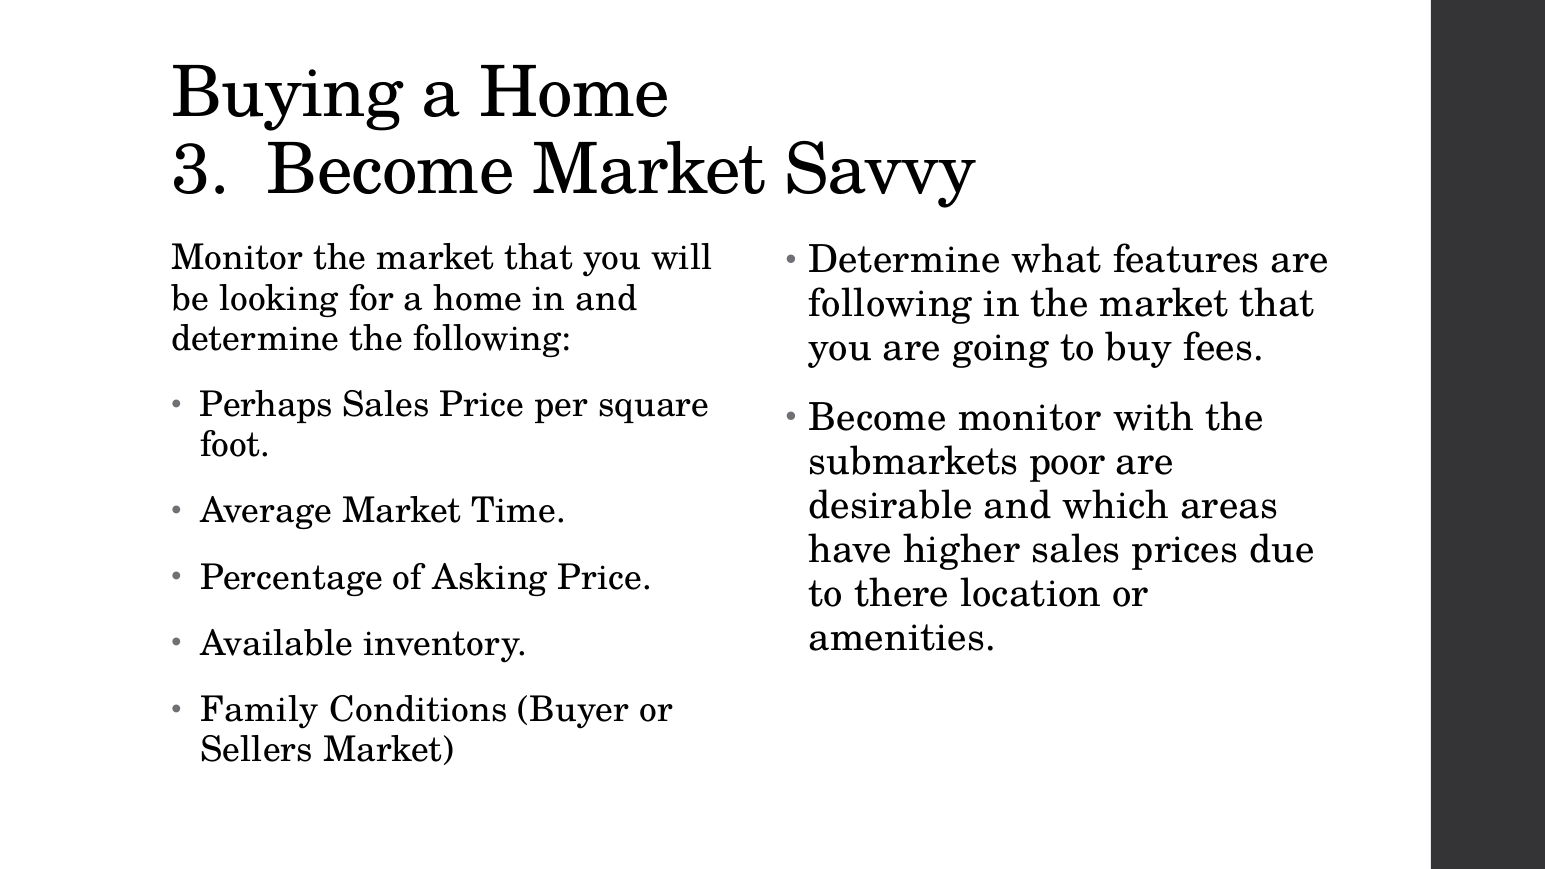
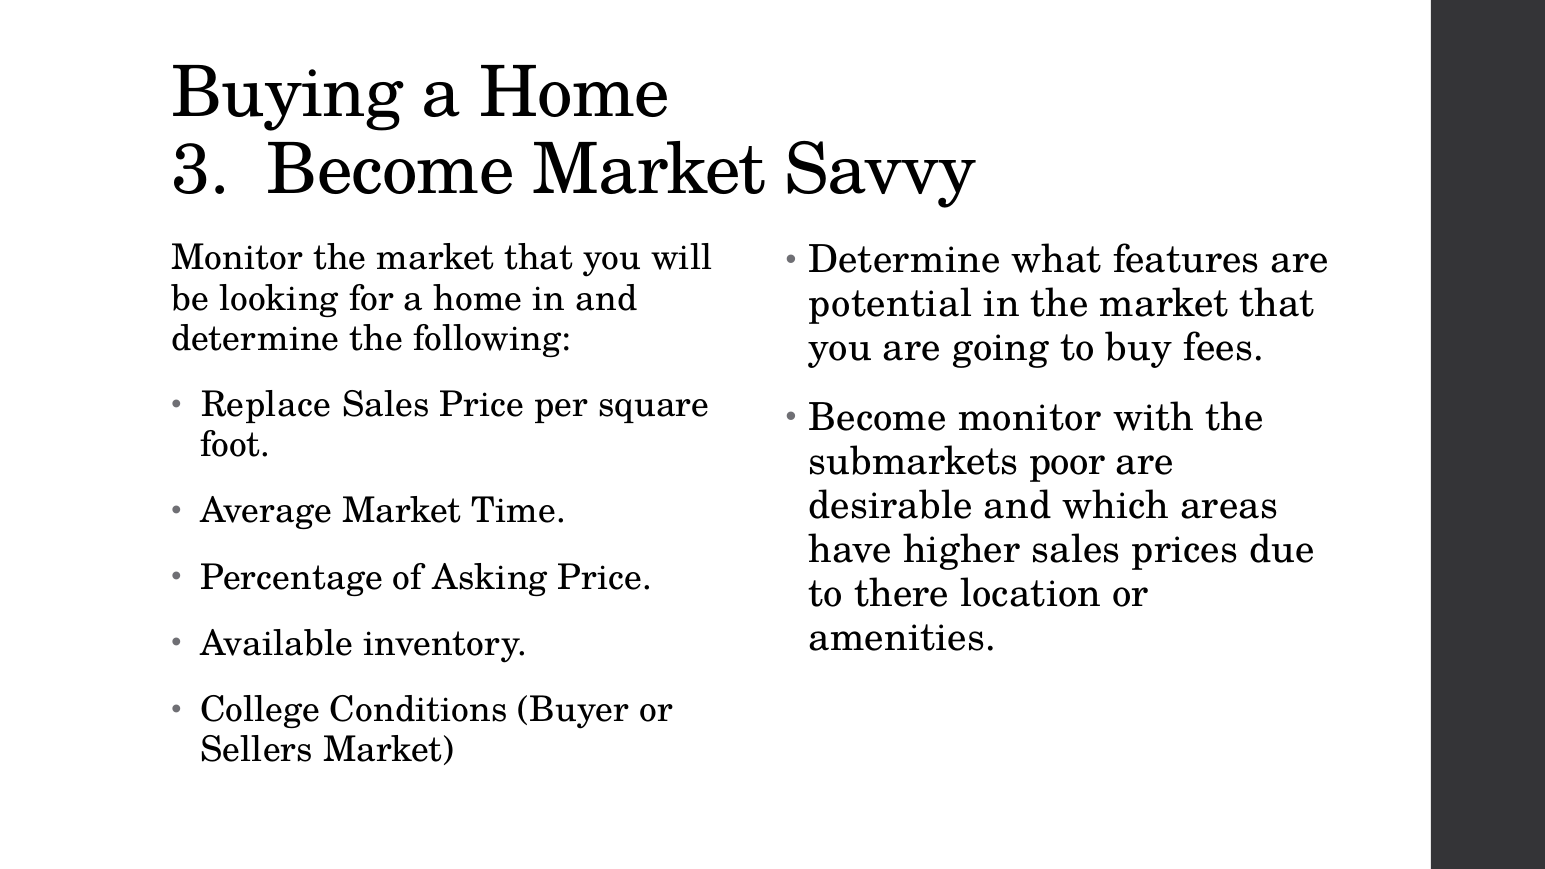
following at (891, 304): following -> potential
Perhaps: Perhaps -> Replace
Family: Family -> College
